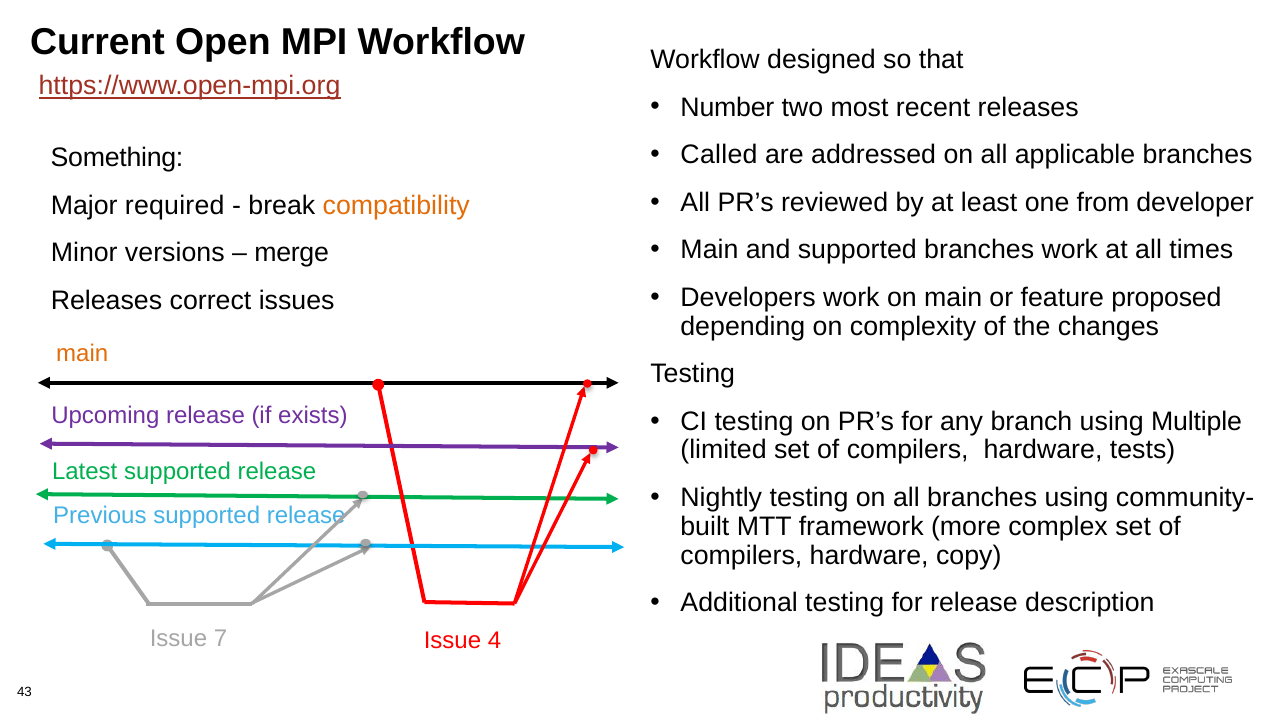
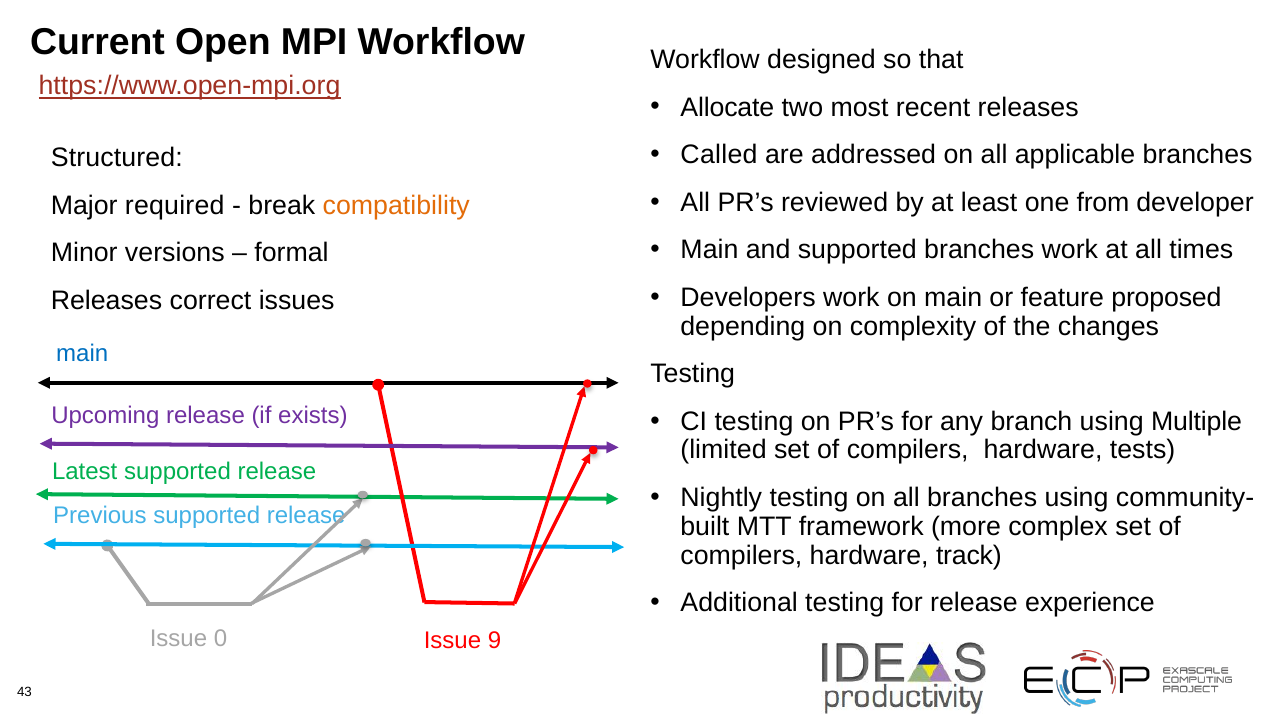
Number: Number -> Allocate
Something: Something -> Structured
merge: merge -> formal
main at (82, 354) colour: orange -> blue
copy: copy -> track
description: description -> experience
7: 7 -> 0
4: 4 -> 9
